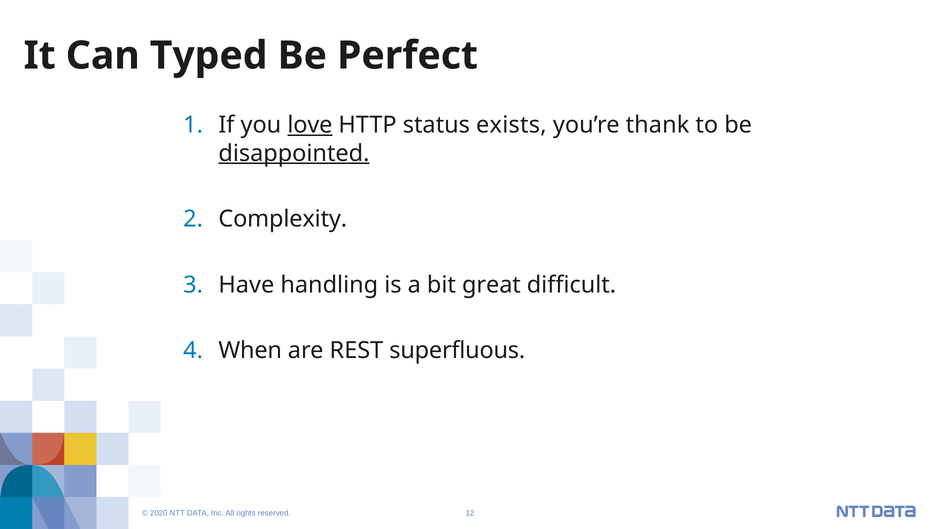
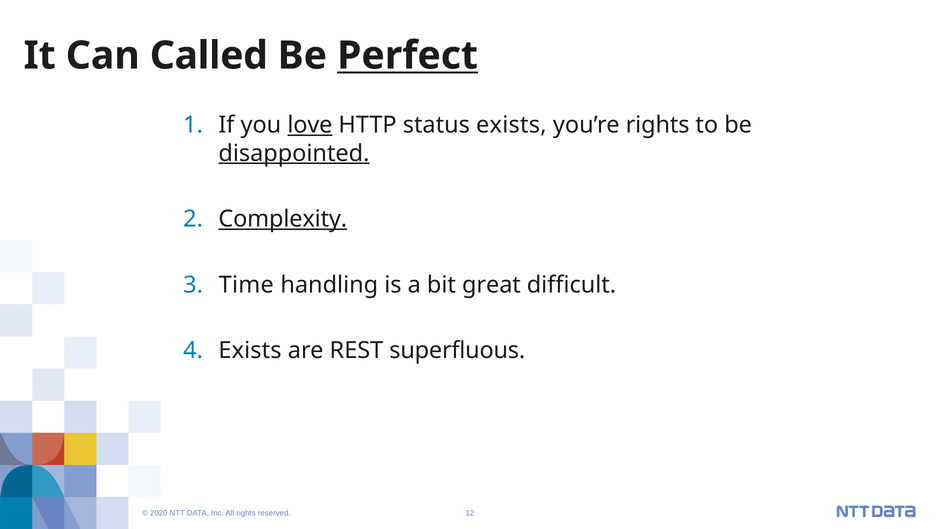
Typed: Typed -> Called
Perfect underline: none -> present
you’re thank: thank -> rights
Complexity underline: none -> present
Have: Have -> Time
When at (250, 351): When -> Exists
